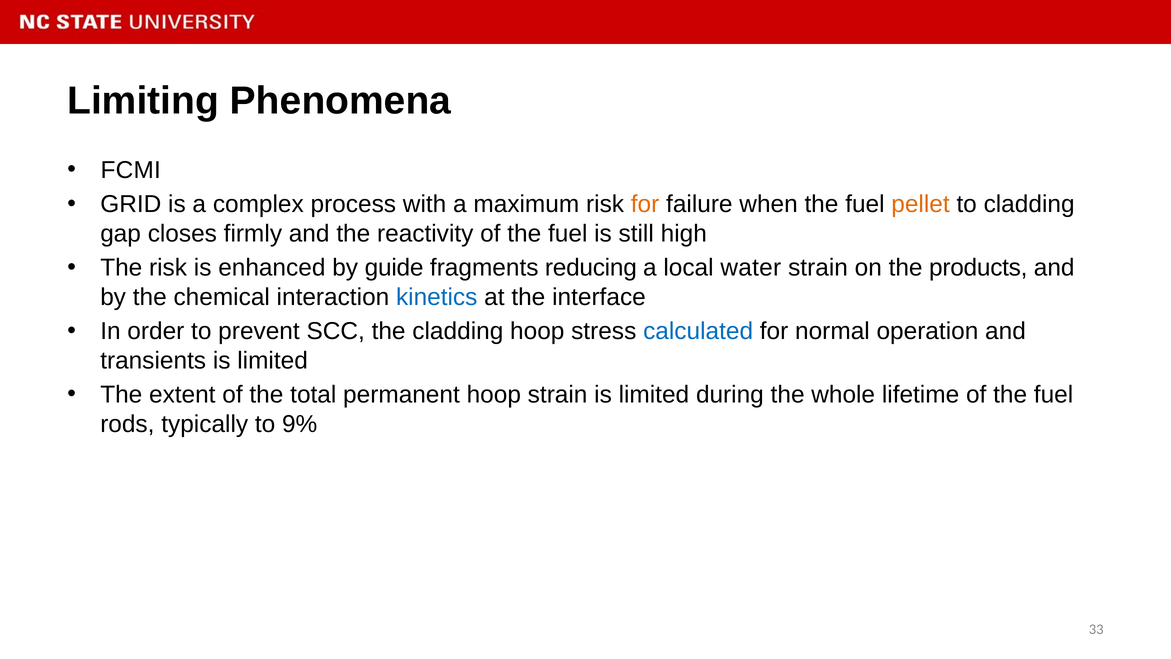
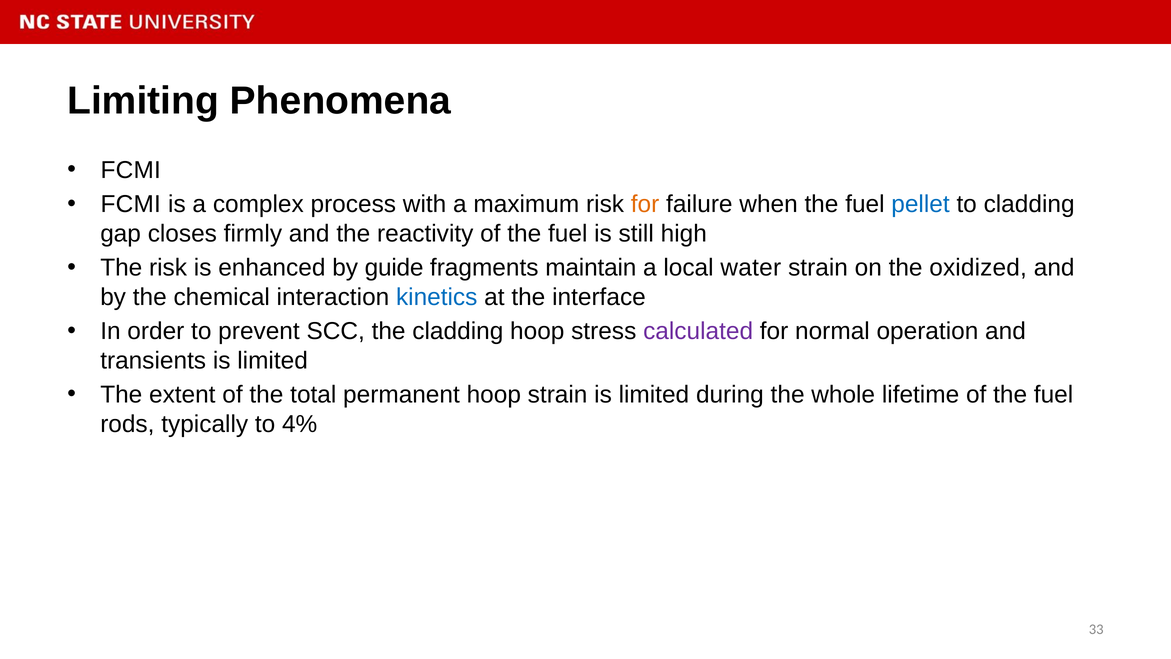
GRID at (131, 204): GRID -> FCMI
pellet colour: orange -> blue
reducing: reducing -> maintain
products: products -> oxidized
calculated colour: blue -> purple
9%: 9% -> 4%
